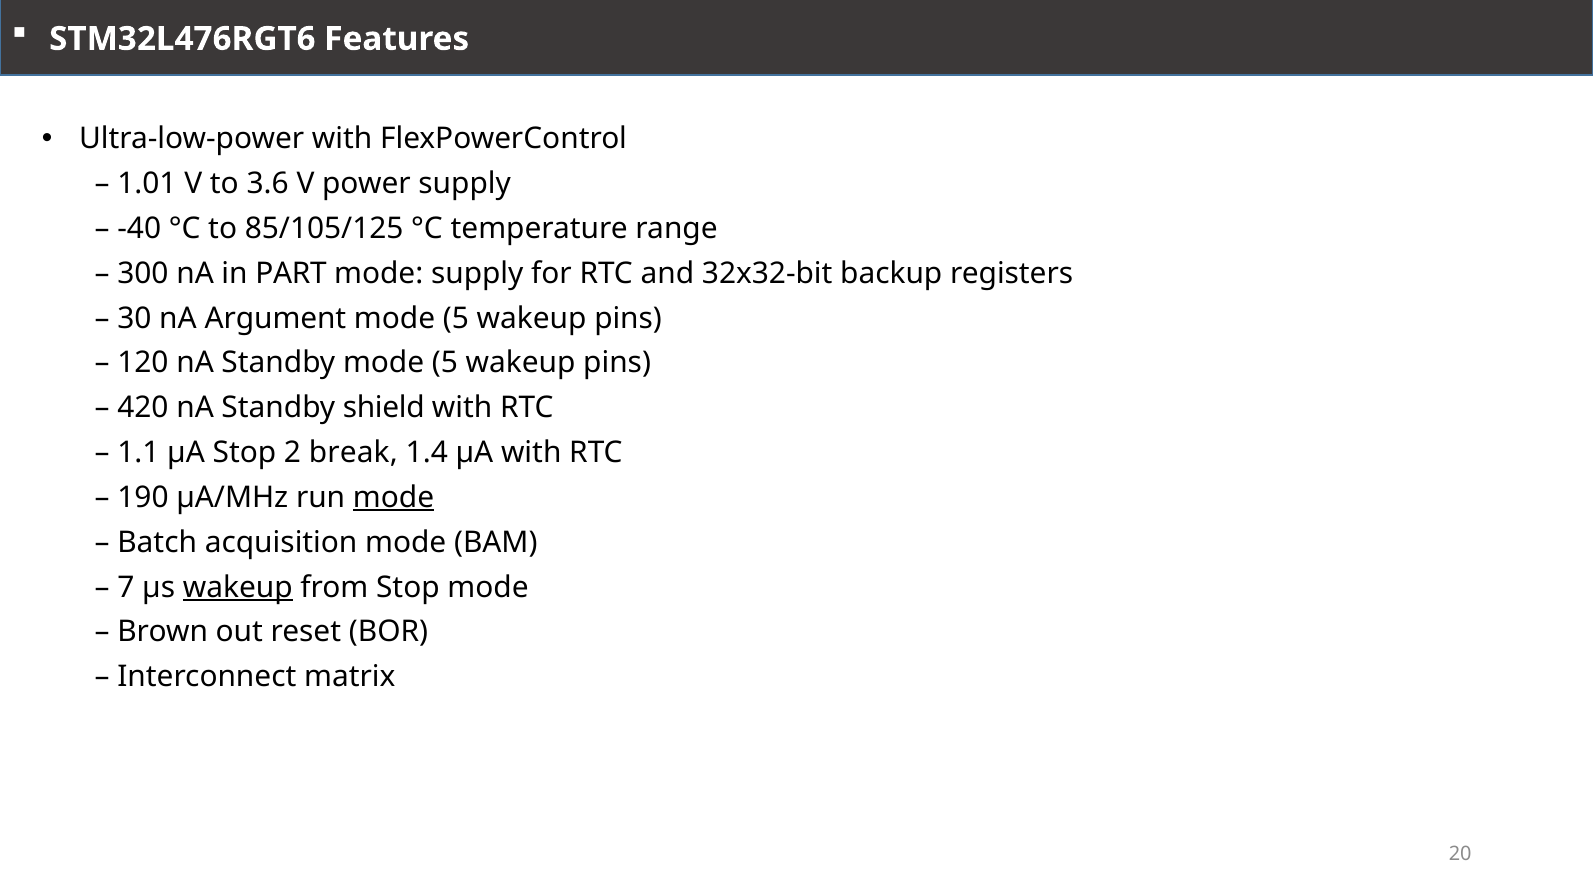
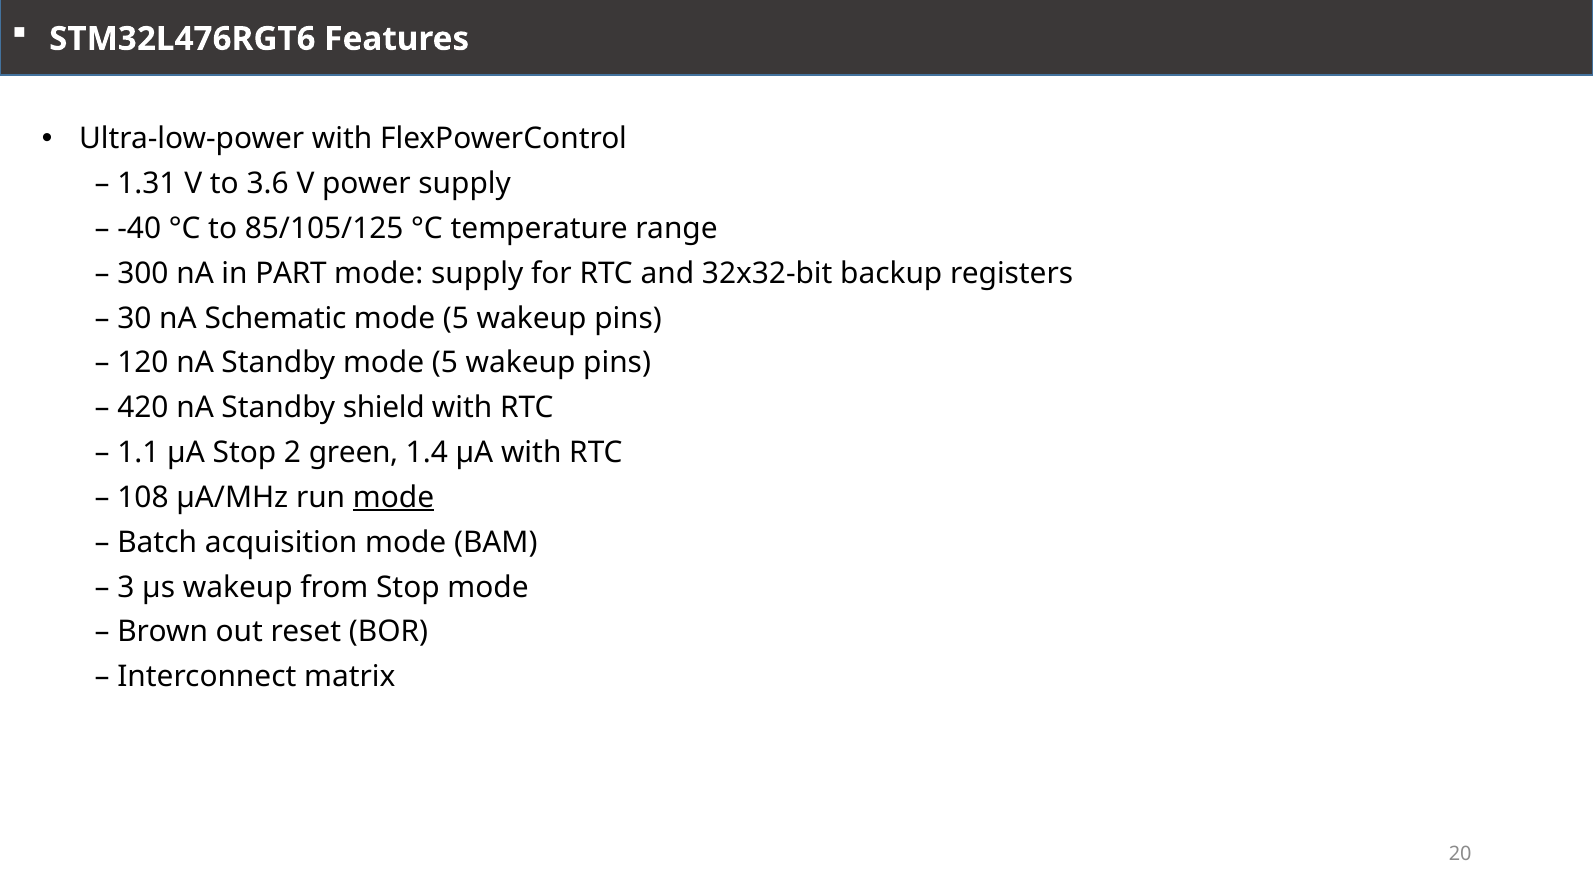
1.01: 1.01 -> 1.31
Argument: Argument -> Schematic
break: break -> green
190: 190 -> 108
7: 7 -> 3
wakeup at (238, 587) underline: present -> none
